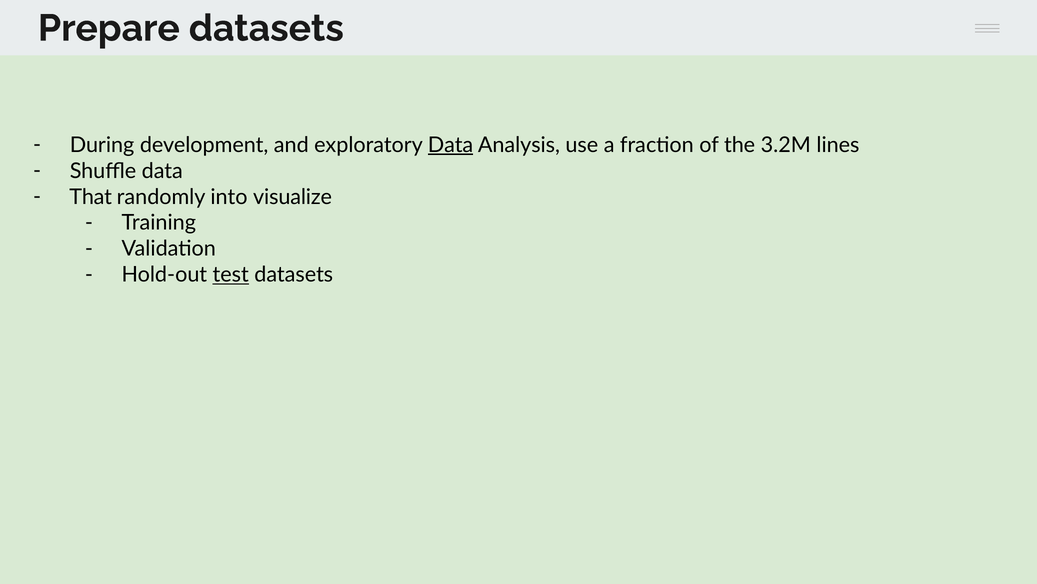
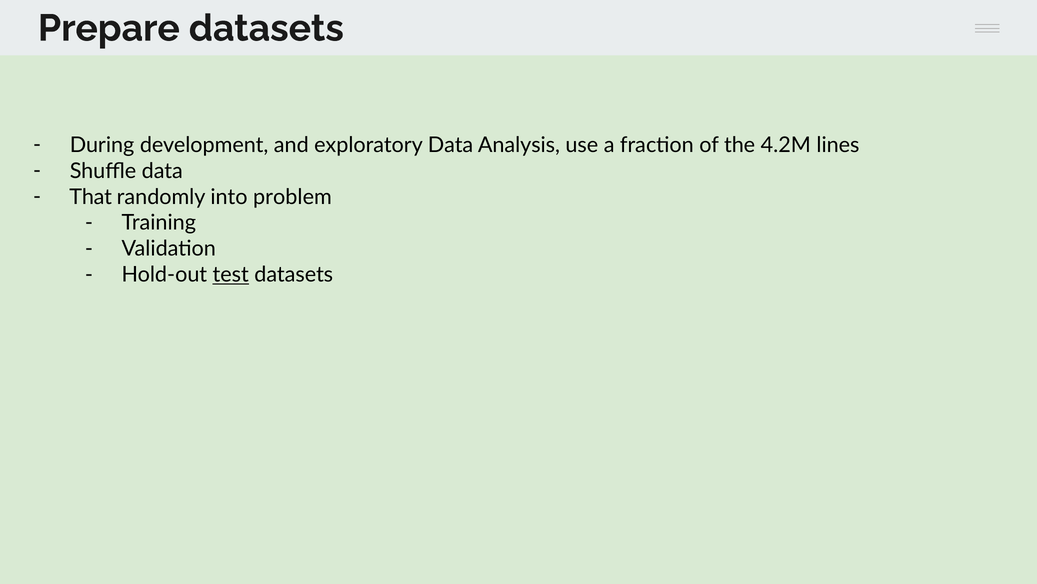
Data at (450, 145) underline: present -> none
3.2M: 3.2M -> 4.2M
visualize: visualize -> problem
